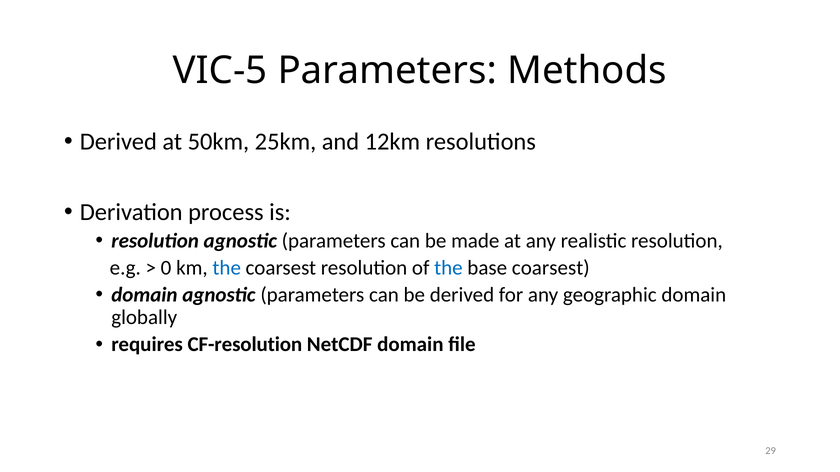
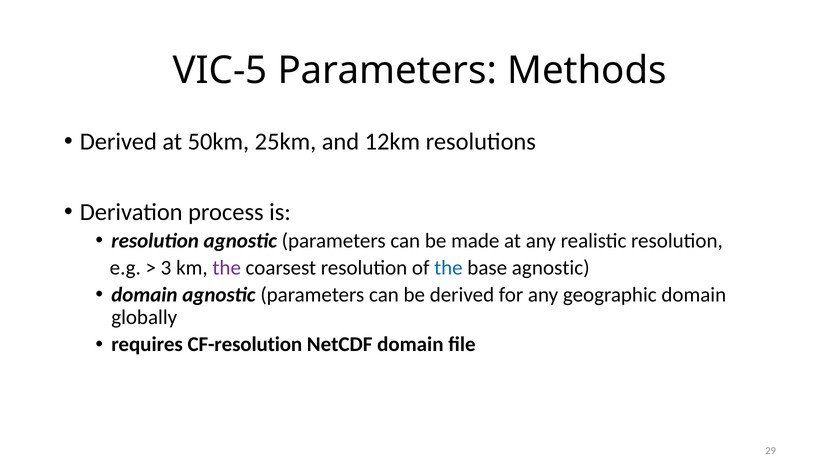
0: 0 -> 3
the at (227, 268) colour: blue -> purple
base coarsest: coarsest -> agnostic
